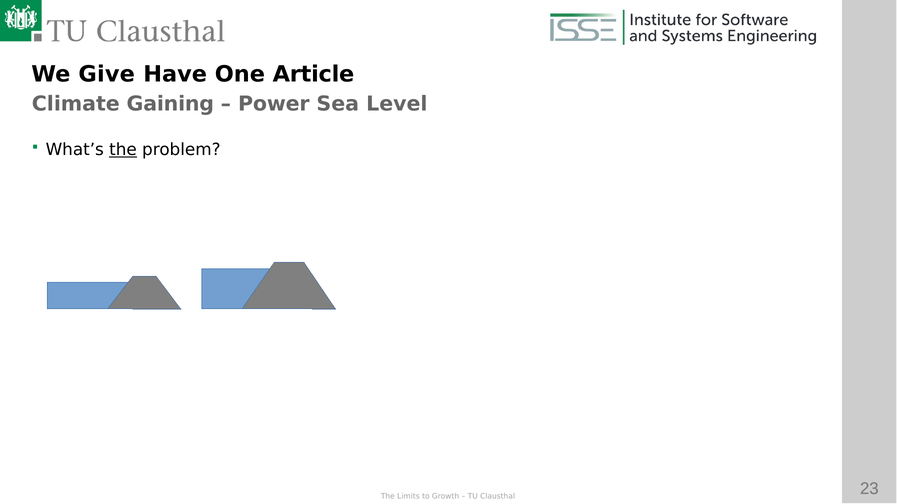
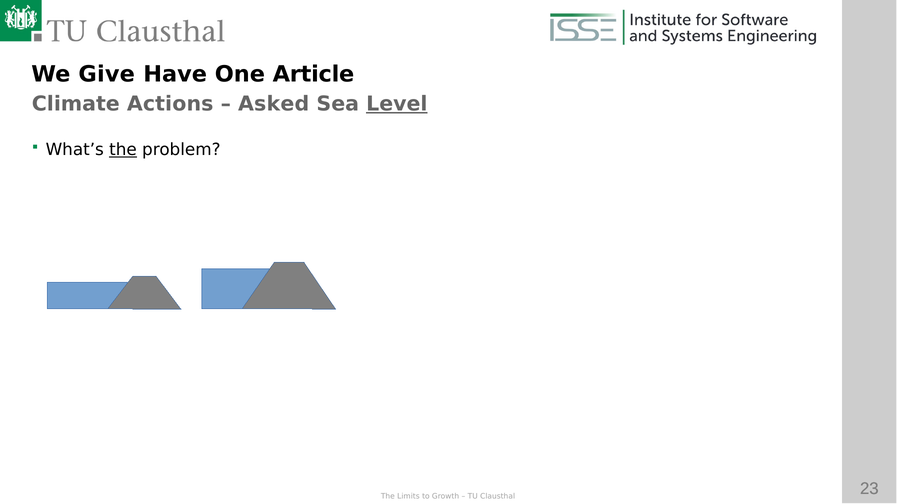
Gaining: Gaining -> Actions
Power: Power -> Asked
Level underline: none -> present
